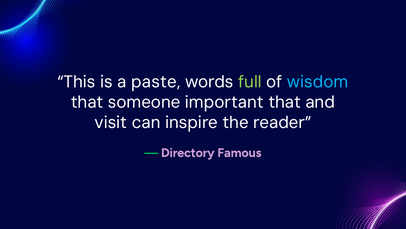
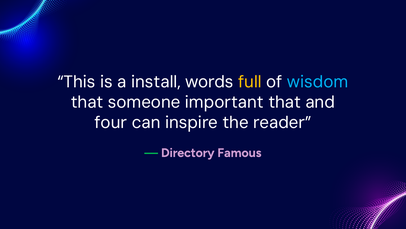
paste: paste -> install
full colour: light green -> yellow
visit: visit -> four
